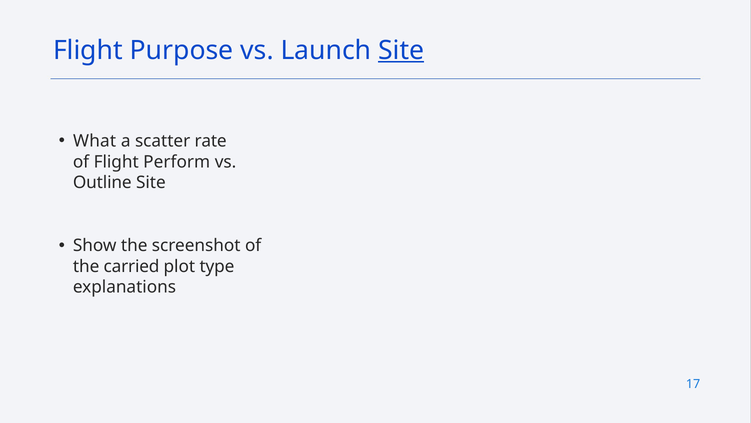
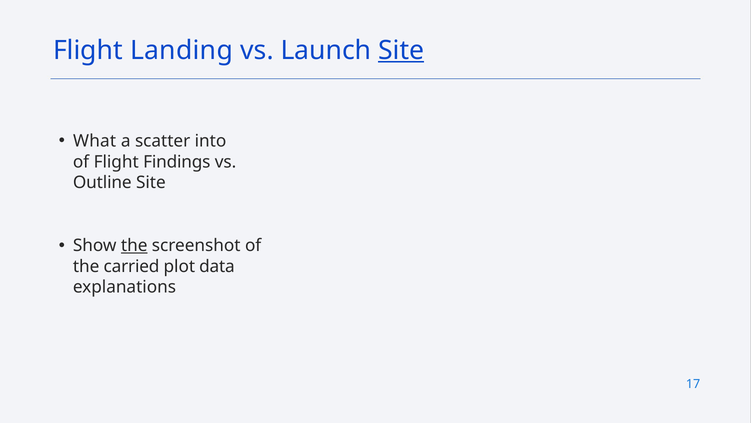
Purpose: Purpose -> Landing
rate: rate -> into
Perform: Perform -> Findings
the at (134, 245) underline: none -> present
type: type -> data
